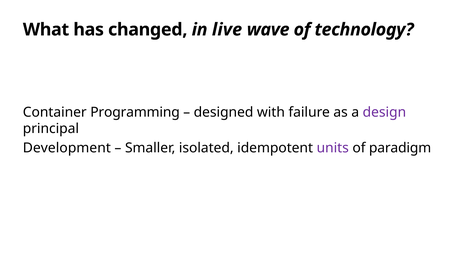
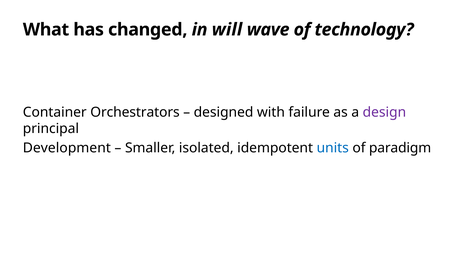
live: live -> will
Programming: Programming -> Orchestrators
units colour: purple -> blue
